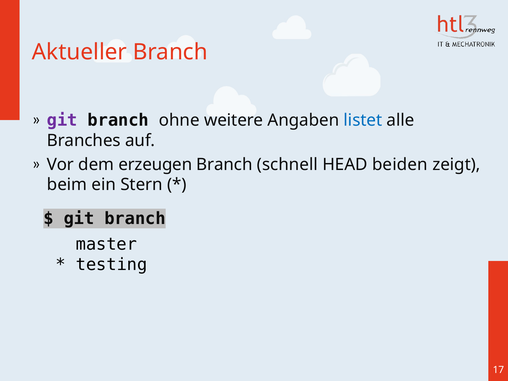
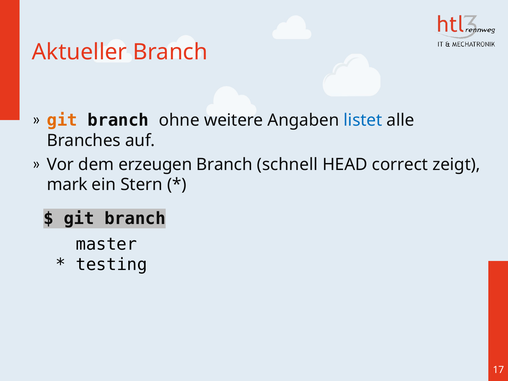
git at (62, 120) colour: purple -> orange
beiden: beiden -> correct
beim: beim -> mark
